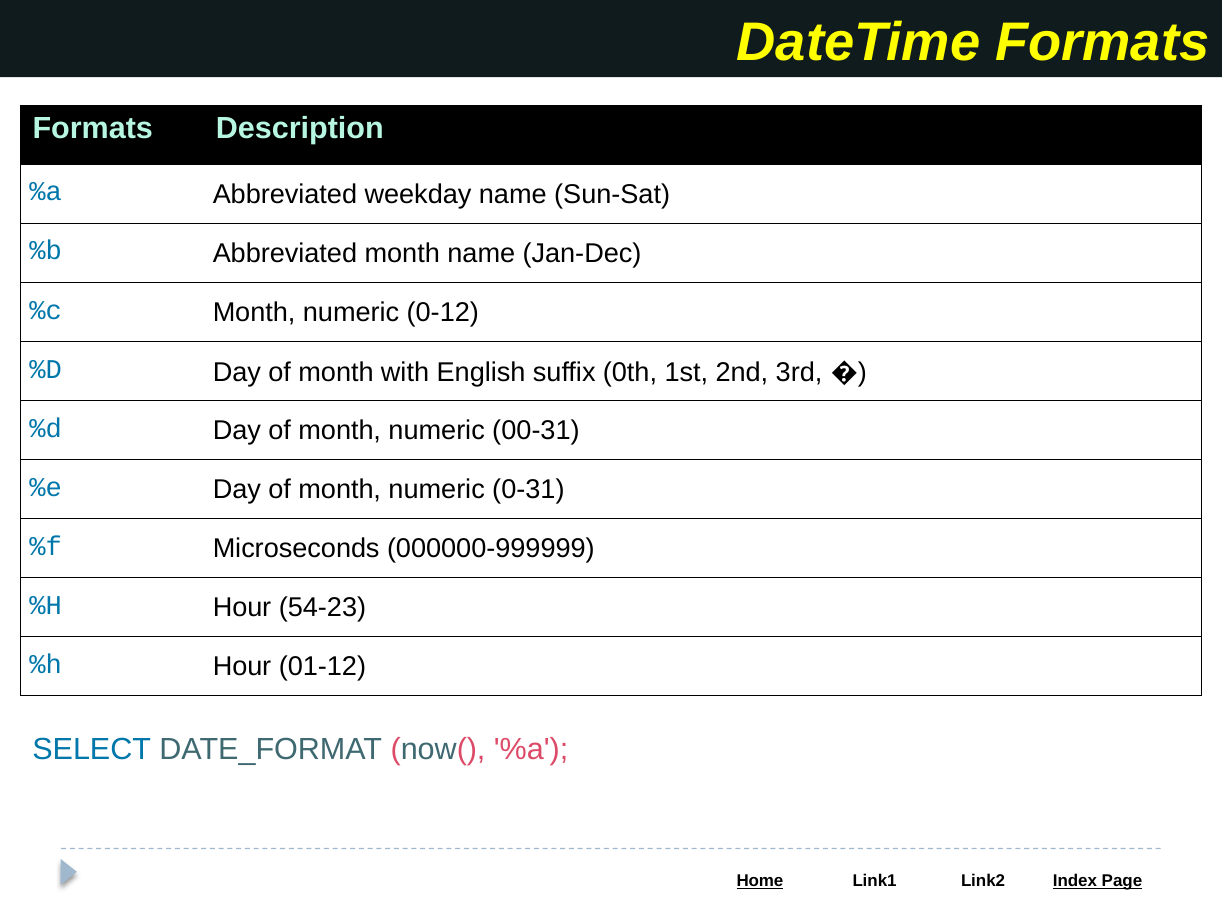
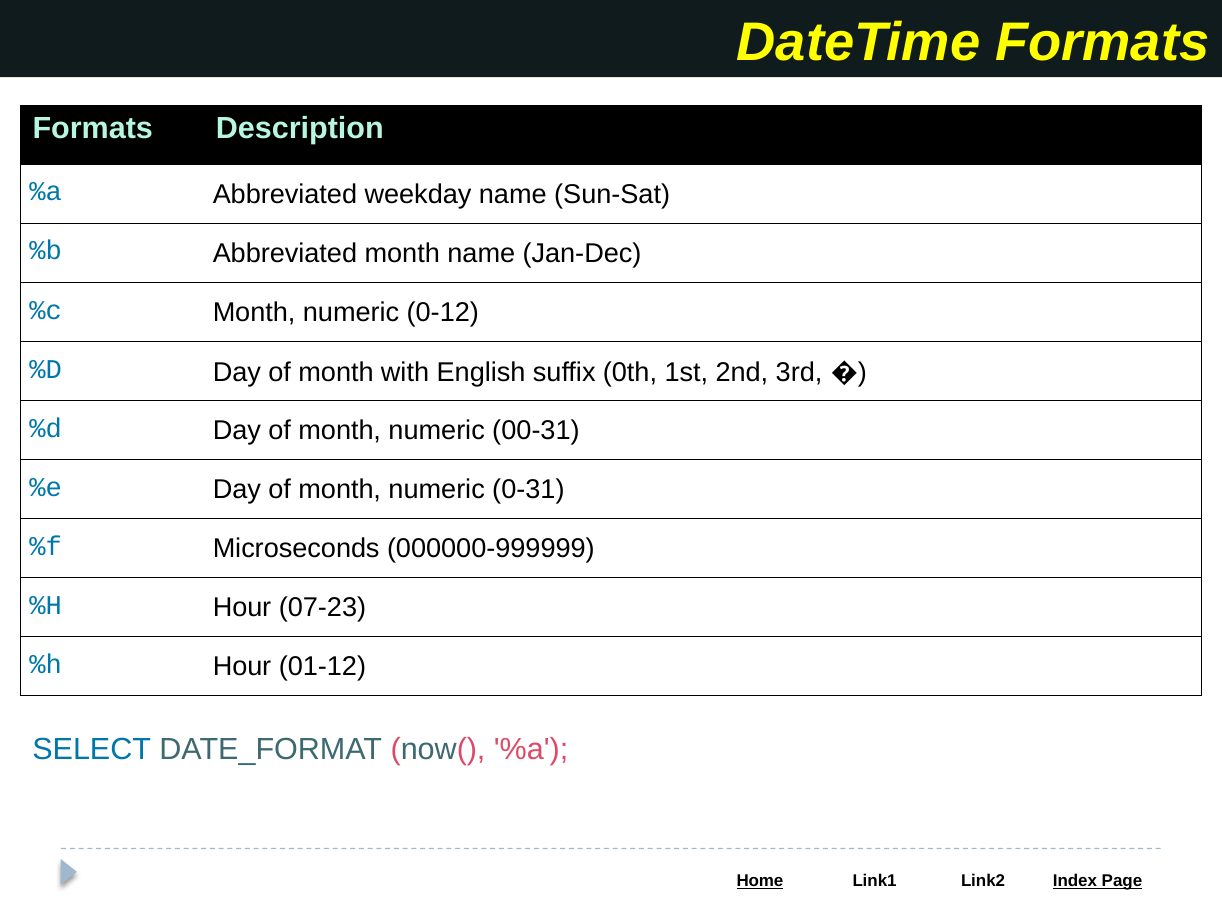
54-23: 54-23 -> 07-23
